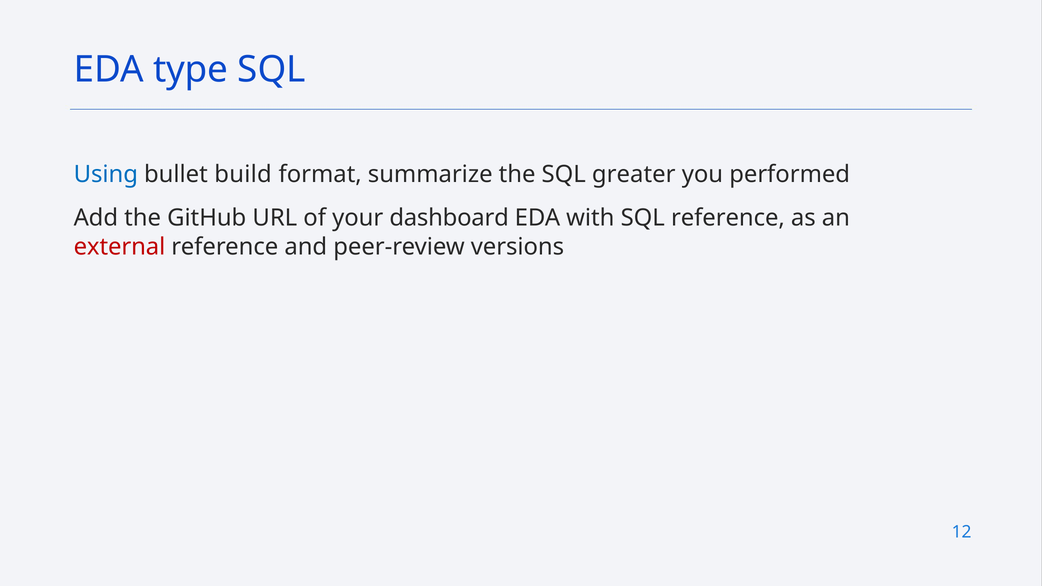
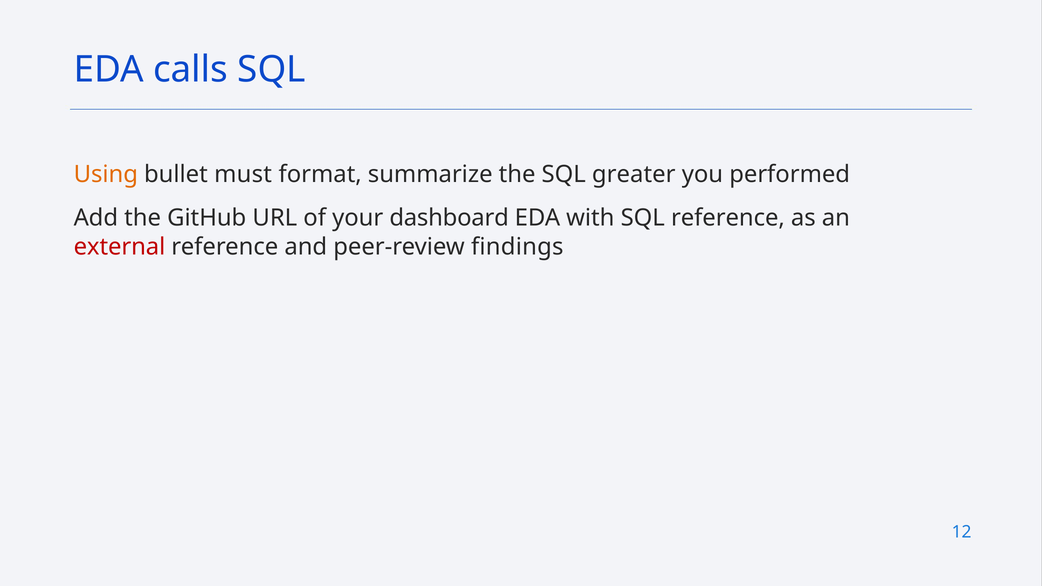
type: type -> calls
Using colour: blue -> orange
build: build -> must
versions: versions -> findings
